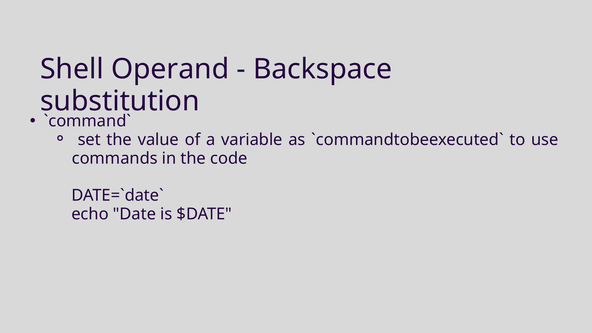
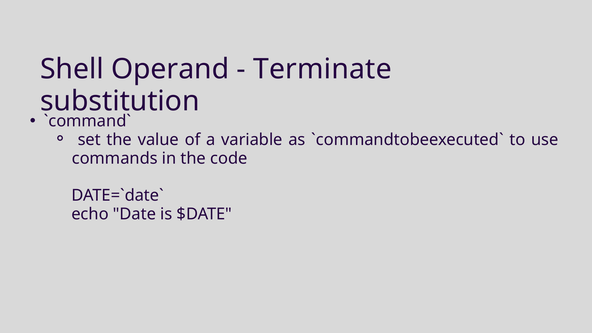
Backspace: Backspace -> Terminate
